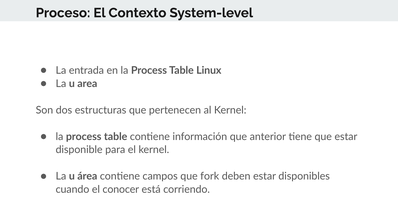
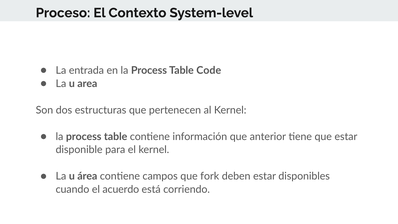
Linux: Linux -> Code
conocer: conocer -> acuerdo
